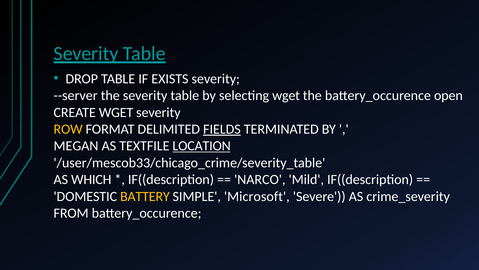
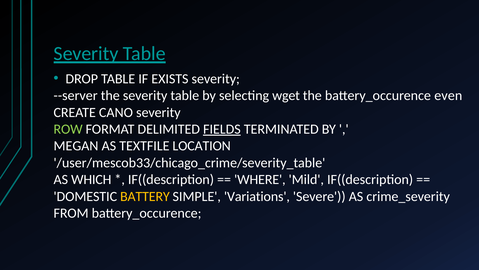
open: open -> even
CREATE WGET: WGET -> CANO
ROW colour: yellow -> light green
LOCATION underline: present -> none
NARCO: NARCO -> WHERE
Microsoft: Microsoft -> Variations
